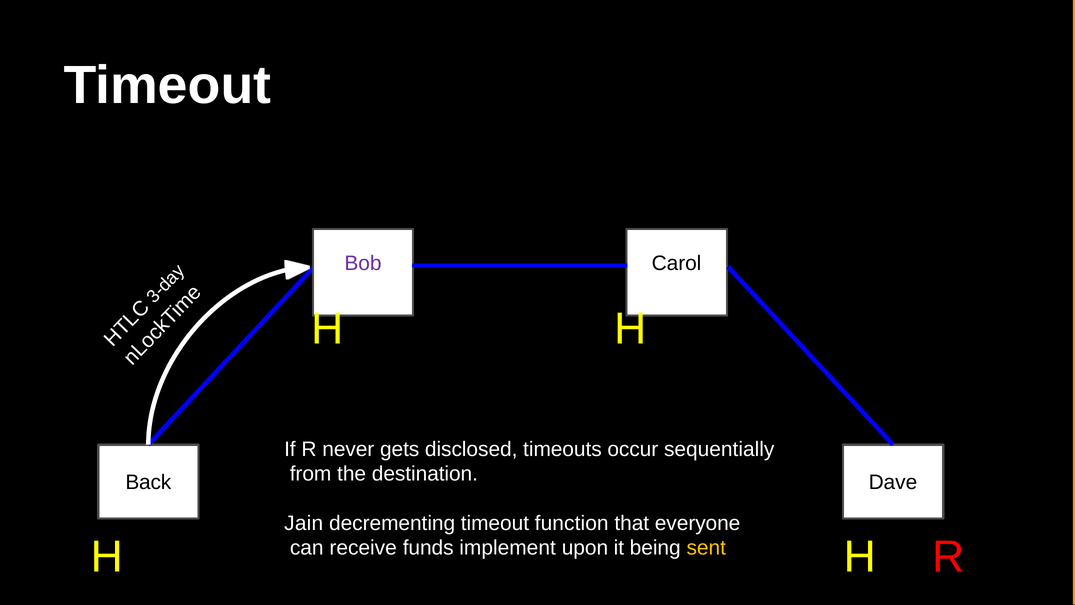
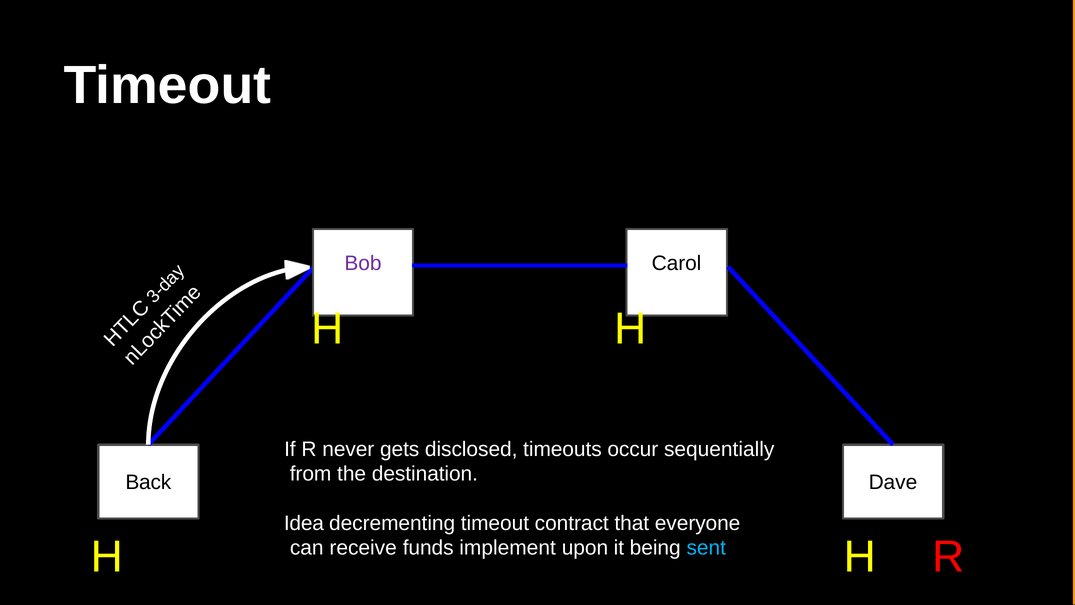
Jain: Jain -> Idea
function: function -> contract
sent colour: yellow -> light blue
